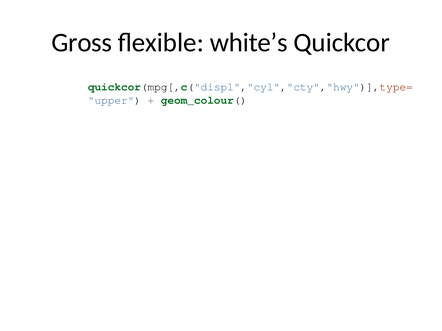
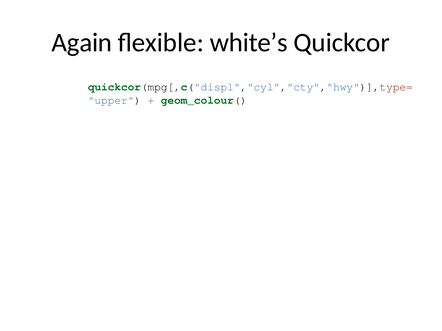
Gross: Gross -> Again
